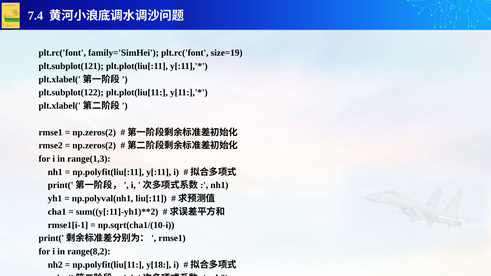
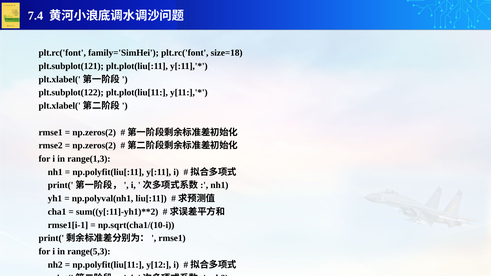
size=19: size=19 -> size=18
range(8,2: range(8,2 -> range(5,3
y[18: y[18 -> y[12
